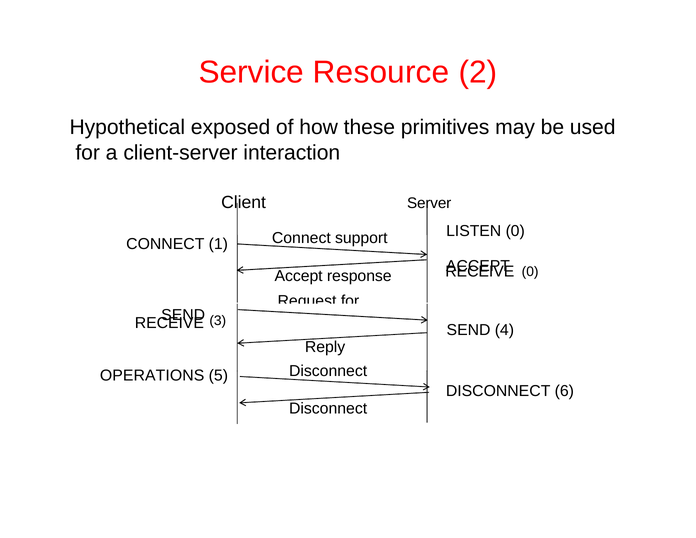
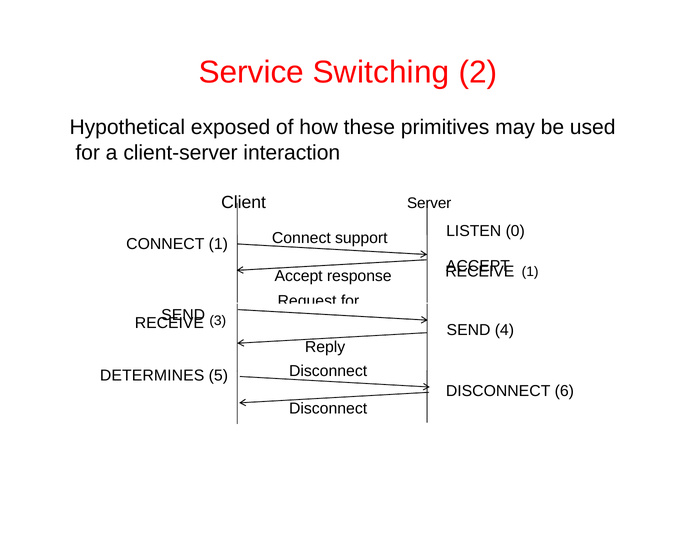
Resource: Resource -> Switching
0 at (530, 271): 0 -> 1
OPERATIONS: OPERATIONS -> DETERMINES
